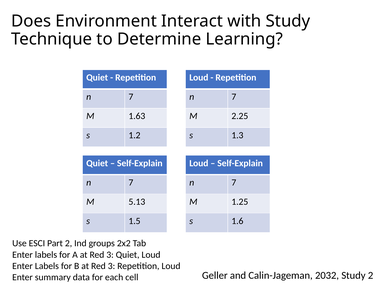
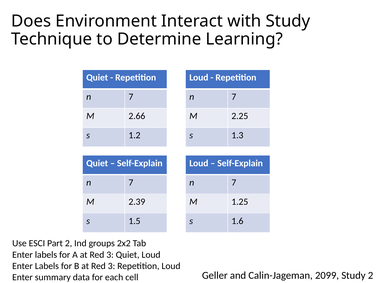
1.63: 1.63 -> 2.66
5.13: 5.13 -> 2.39
2032: 2032 -> 2099
